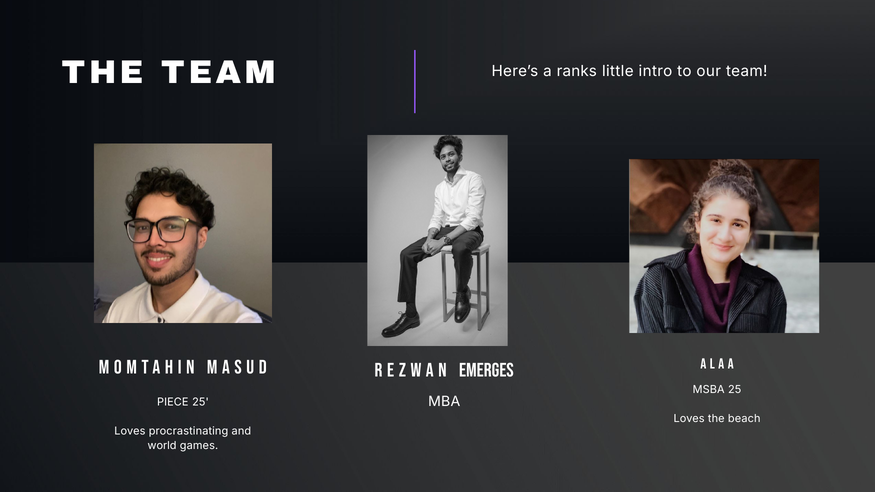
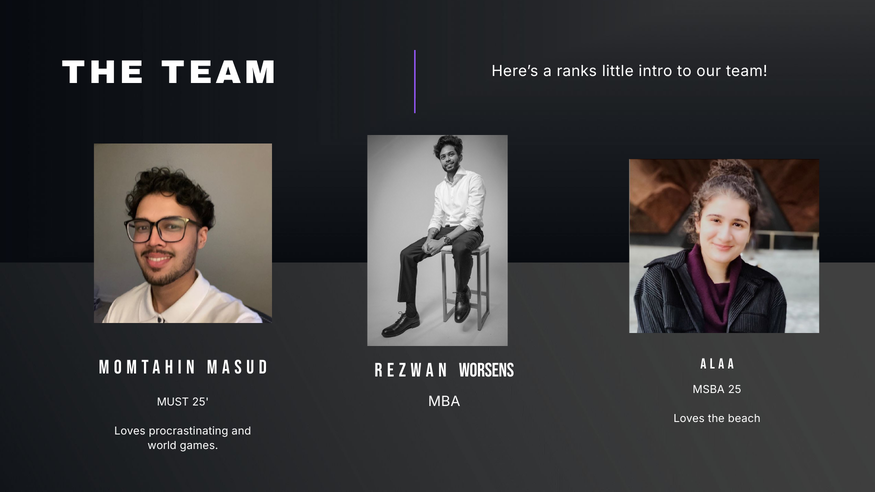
EMERGES: EMERGES -> WORSENS
PIECE: PIECE -> MUST
